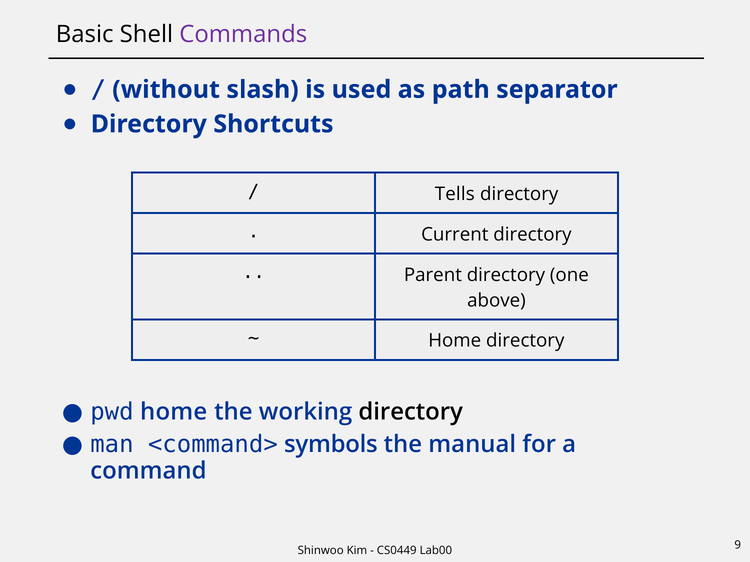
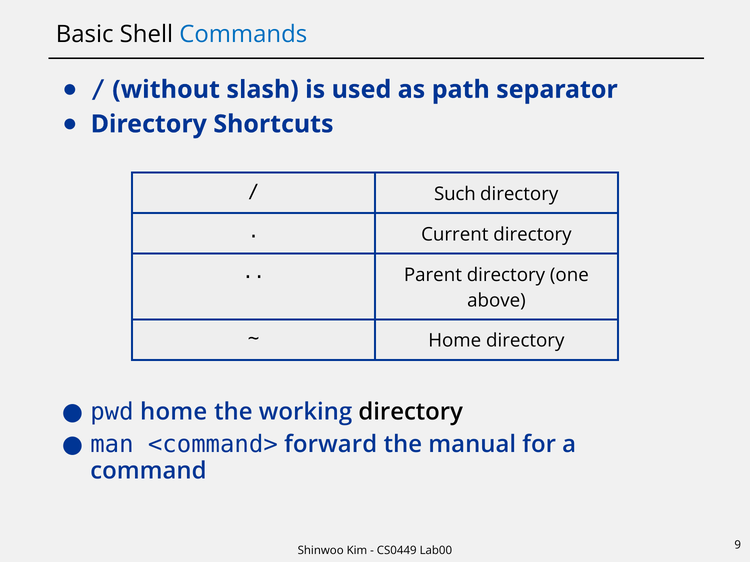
Commands colour: purple -> blue
Tells: Tells -> Such
symbols: symbols -> forward
